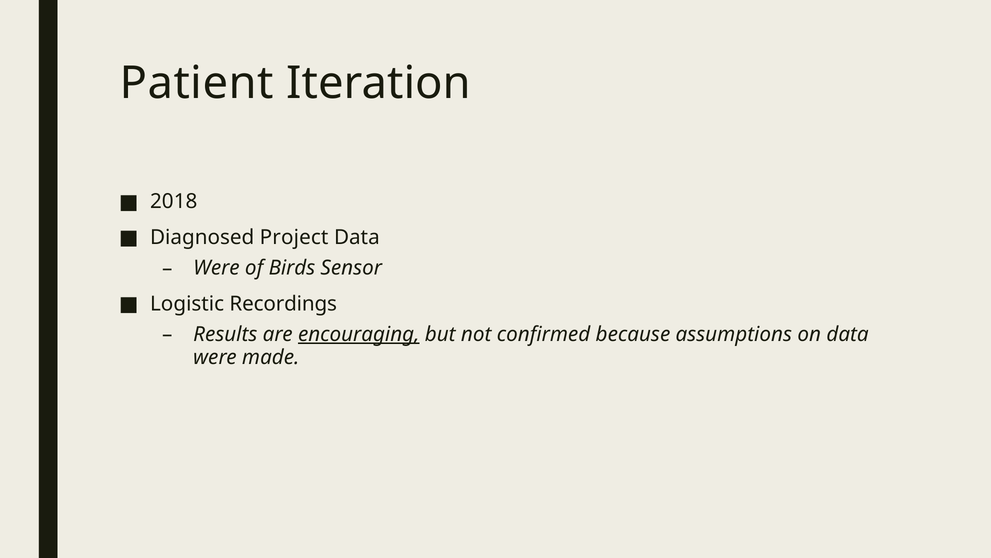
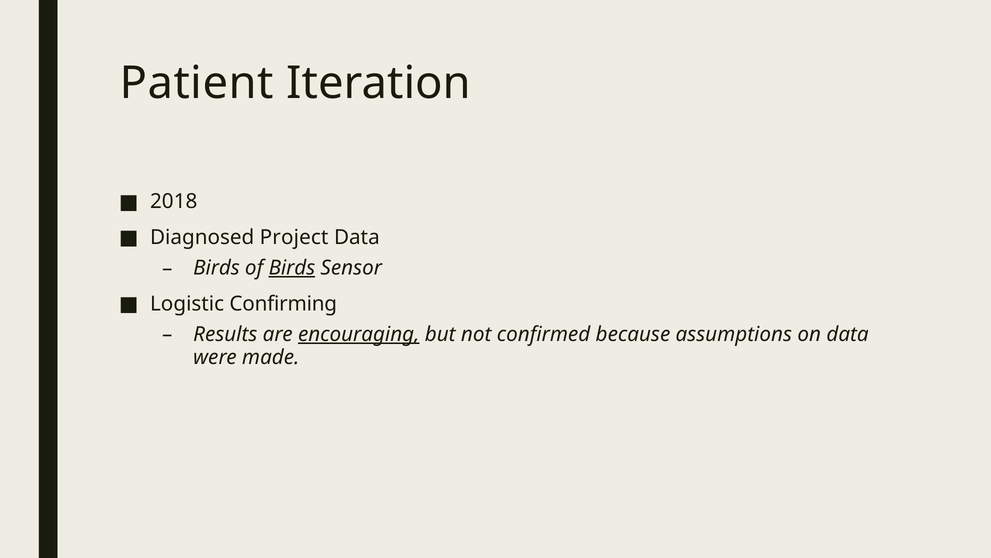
Were at (216, 268): Were -> Birds
Birds at (292, 268) underline: none -> present
Recordings: Recordings -> Confirming
